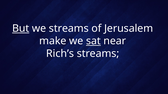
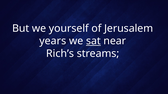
But underline: present -> none
we streams: streams -> yourself
make: make -> years
